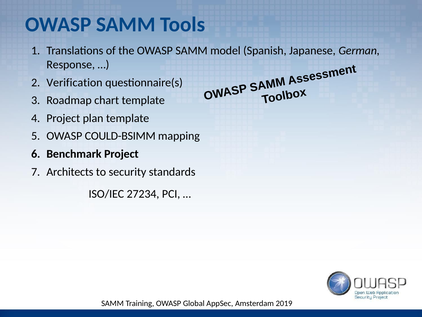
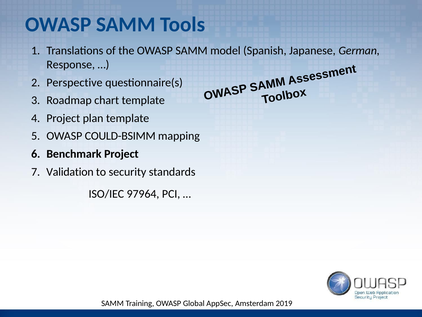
Verification: Verification -> Perspective
Architects: Architects -> Validation
27234: 27234 -> 97964
